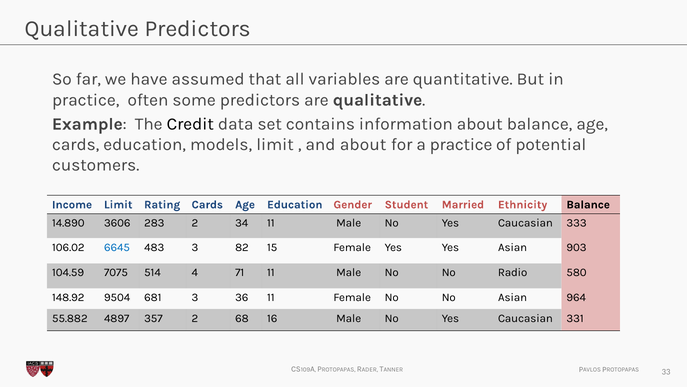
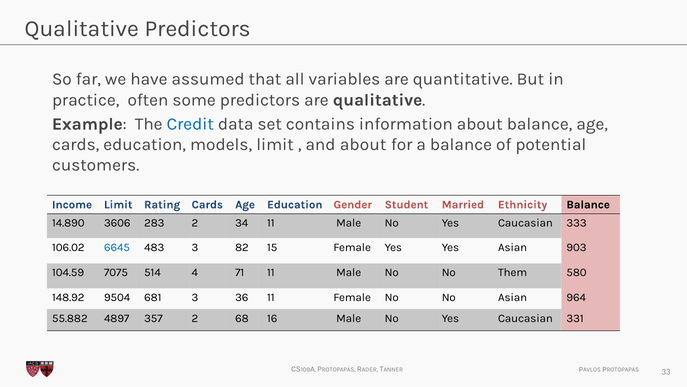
Credit colour: black -> blue
a practice: practice -> balance
Radio: Radio -> Them
